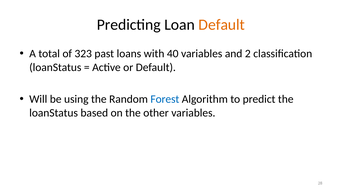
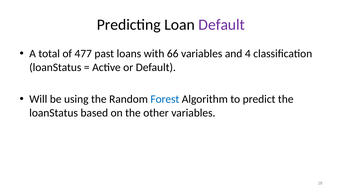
Default at (222, 25) colour: orange -> purple
323: 323 -> 477
40: 40 -> 66
2: 2 -> 4
